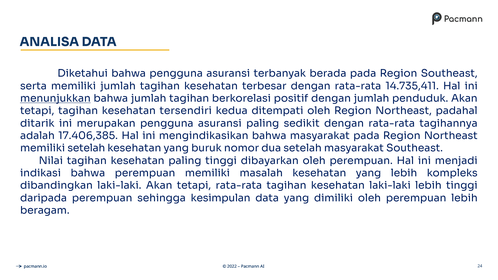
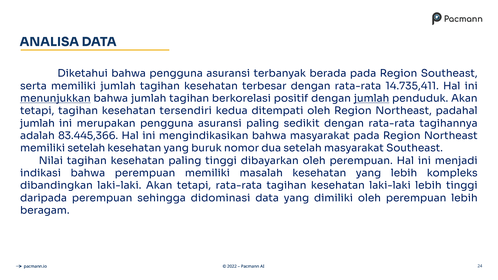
jumlah at (372, 98) underline: none -> present
ditarik at (37, 123): ditarik -> jumlah
17.406,385: 17.406,385 -> 83.445,366
kesimpulan: kesimpulan -> didominasi
